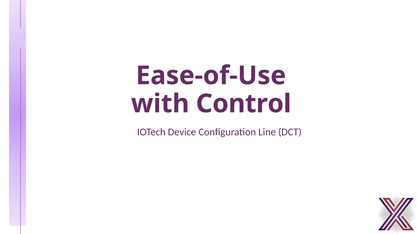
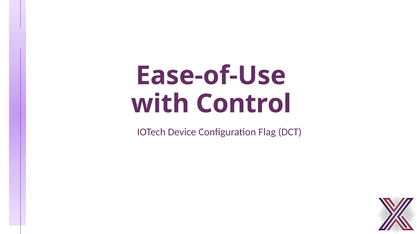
Line: Line -> Flag
